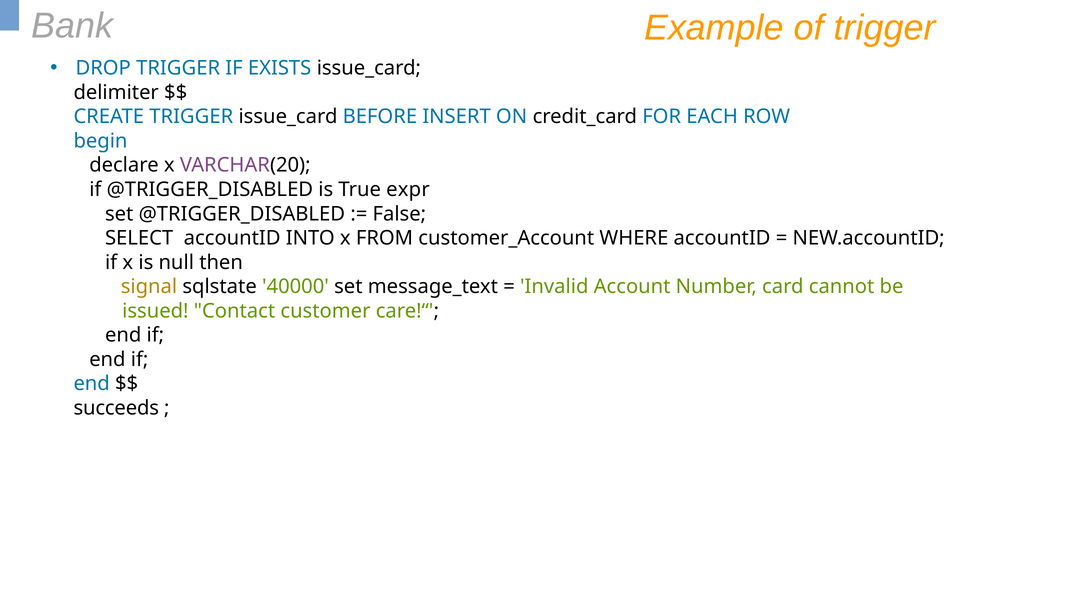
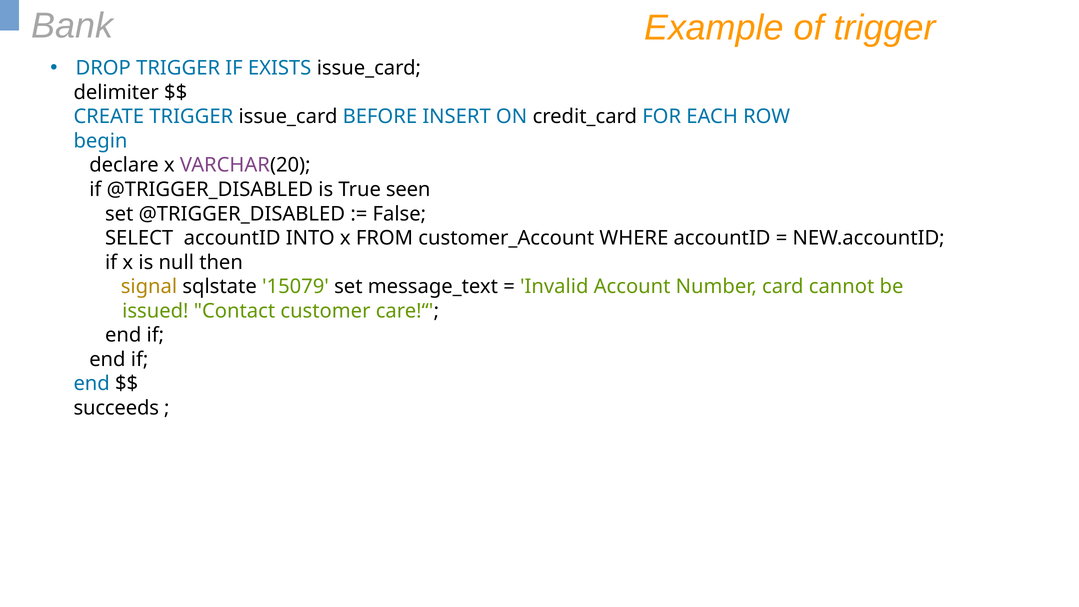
expr: expr -> seen
40000: 40000 -> 15079
